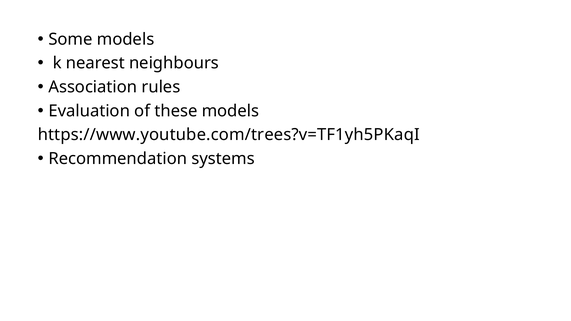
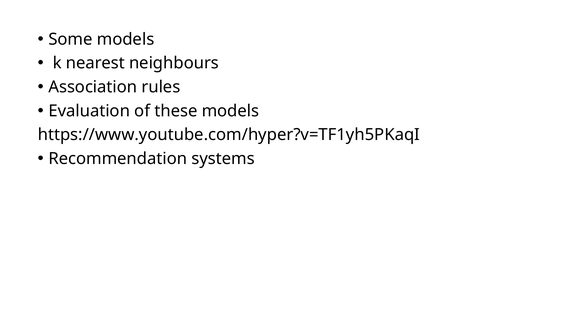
https://www.youtube.com/trees?v=TF1yh5PKaqI: https://www.youtube.com/trees?v=TF1yh5PKaqI -> https://www.youtube.com/hyper?v=TF1yh5PKaqI
